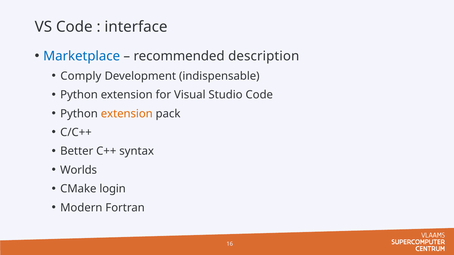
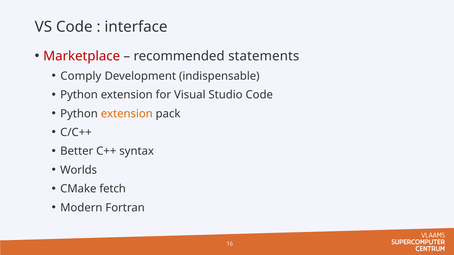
Marketplace colour: blue -> red
description: description -> statements
login: login -> fetch
